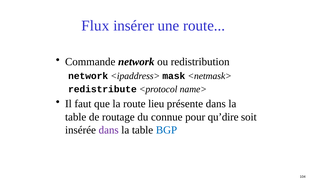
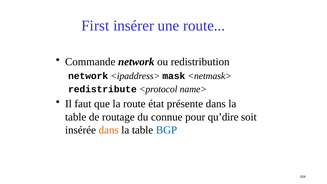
Flux: Flux -> First
lieu: lieu -> état
dans at (109, 130) colour: purple -> orange
